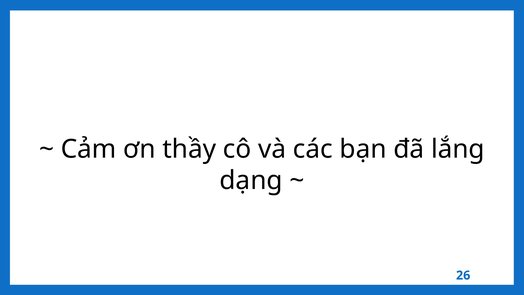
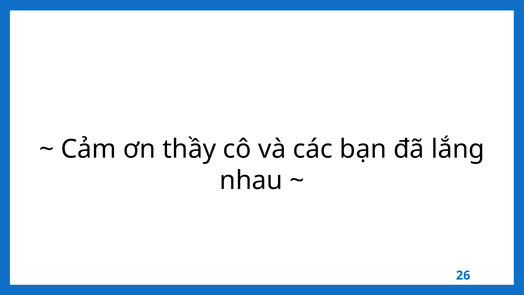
dạng: dạng -> nhau
